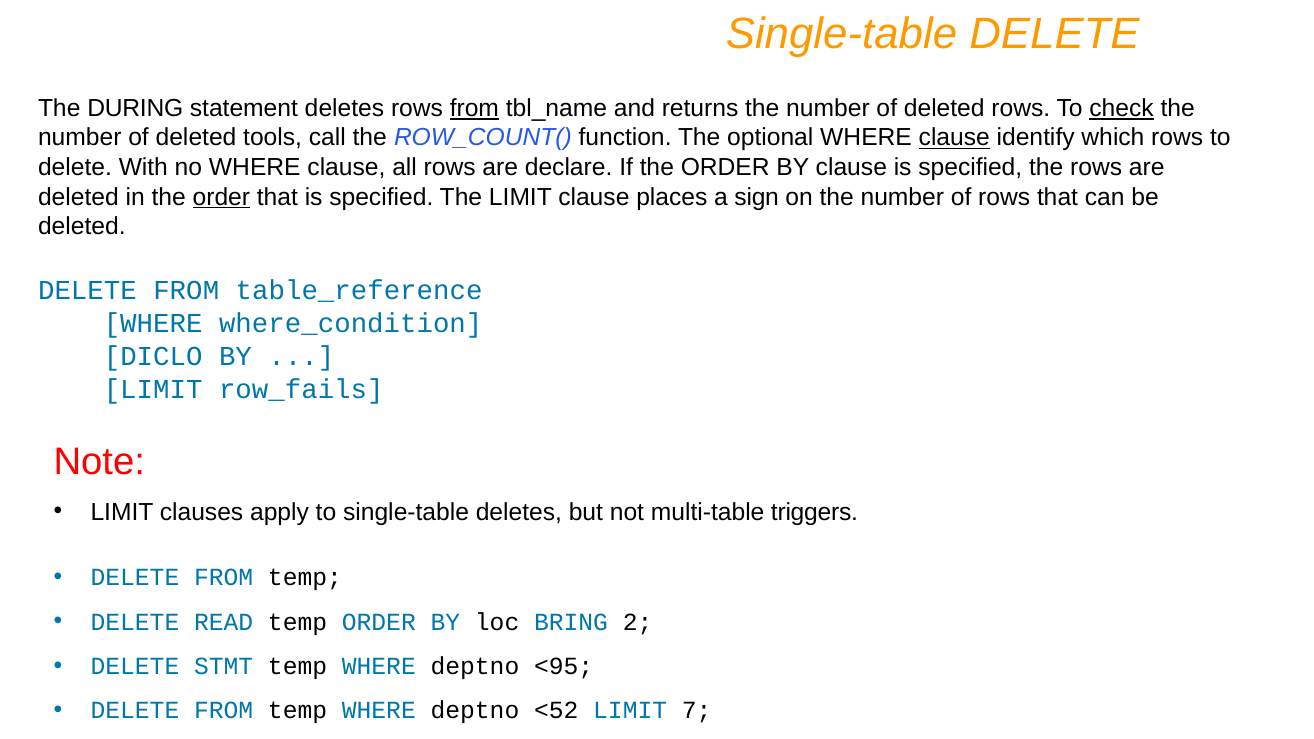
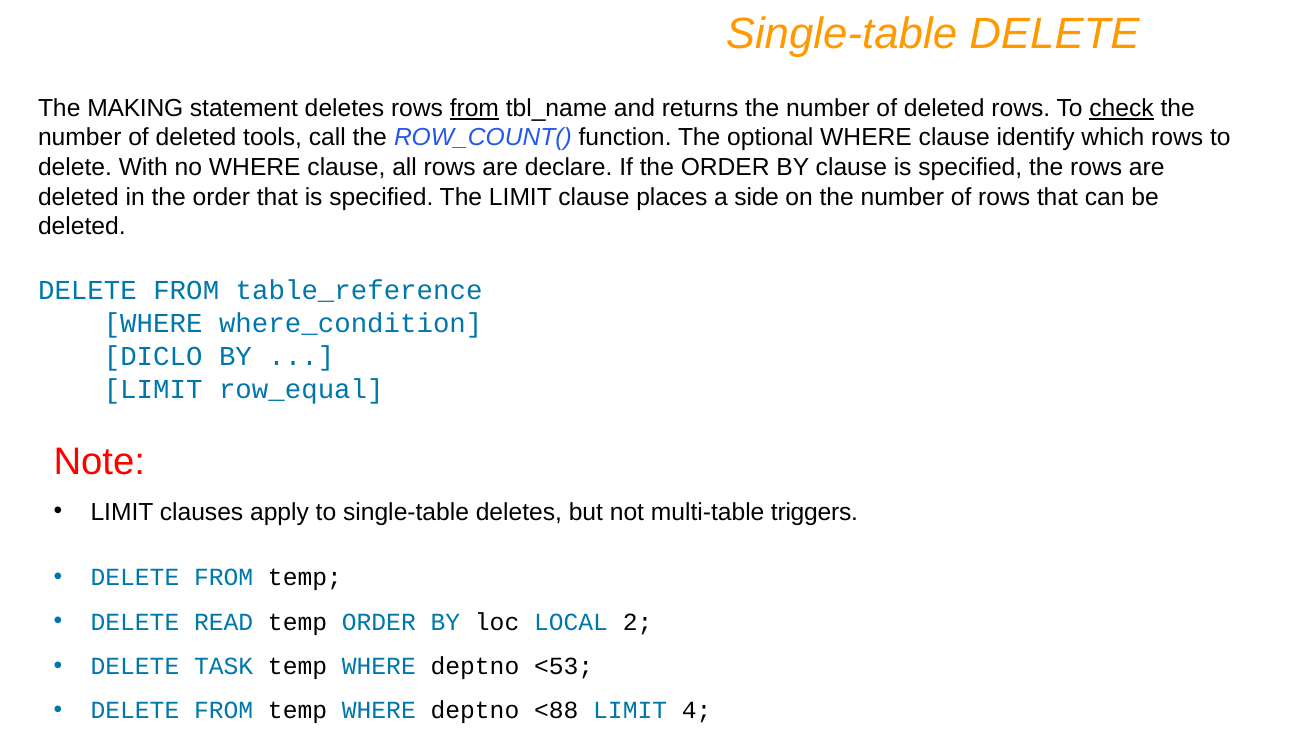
DURING: DURING -> MAKING
clause at (954, 138) underline: present -> none
order at (221, 197) underline: present -> none
sign: sign -> side
row_fails: row_fails -> row_equal
BRING: BRING -> LOCAL
STMT: STMT -> TASK
<95: <95 -> <53
<52: <52 -> <88
7: 7 -> 4
